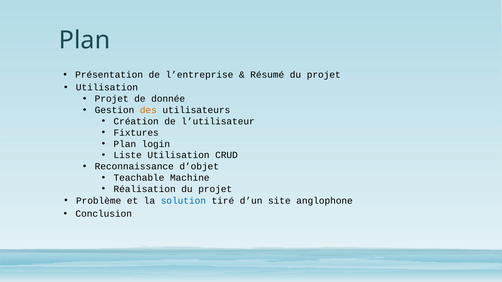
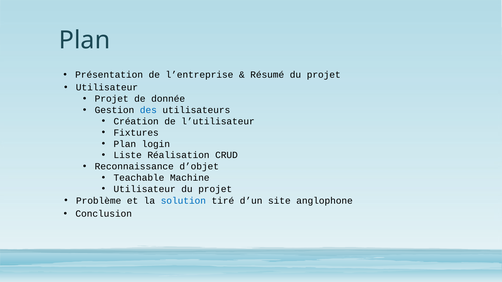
Utilisation at (107, 88): Utilisation -> Utilisateur
des colour: orange -> blue
Liste Utilisation: Utilisation -> Réalisation
Réalisation at (145, 189): Réalisation -> Utilisateur
